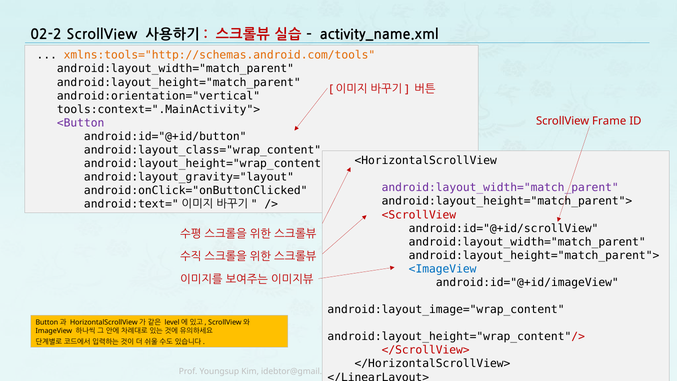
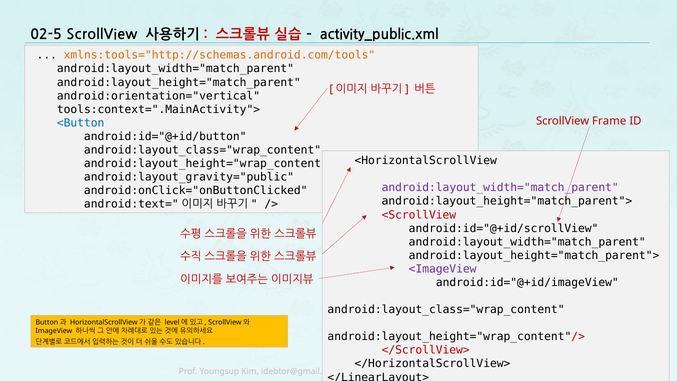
02-2: 02-2 -> 02-5
activity_name.xml: activity_name.xml -> activity_public.xml
<Button colour: purple -> blue
android:layout_gravity="layout: android:layout_gravity="layout -> android:layout_gravity="public
<ImageView colour: blue -> purple
android:layout_image="wrap_content at (446, 309): android:layout_image="wrap_content -> android:layout_class="wrap_content
